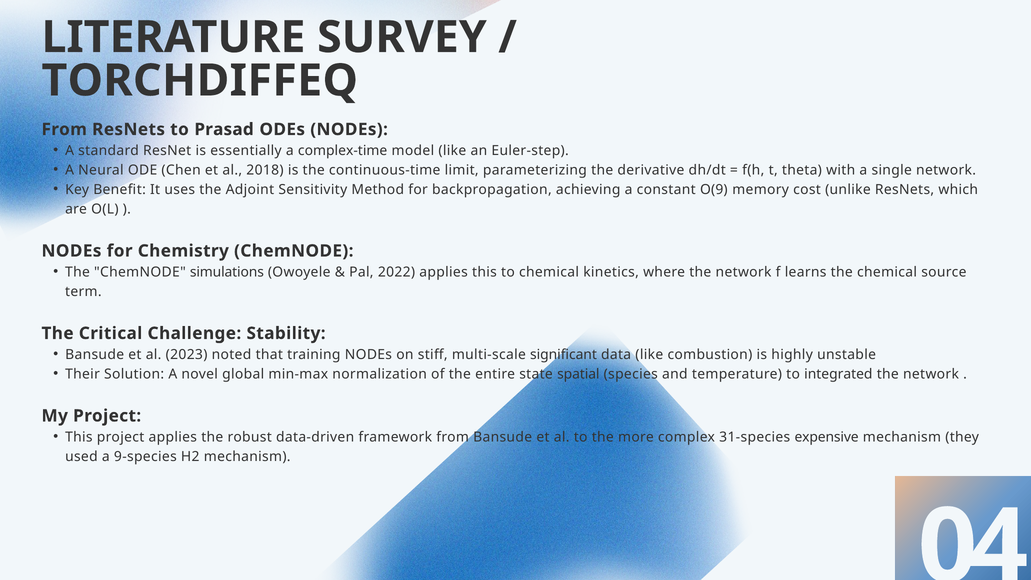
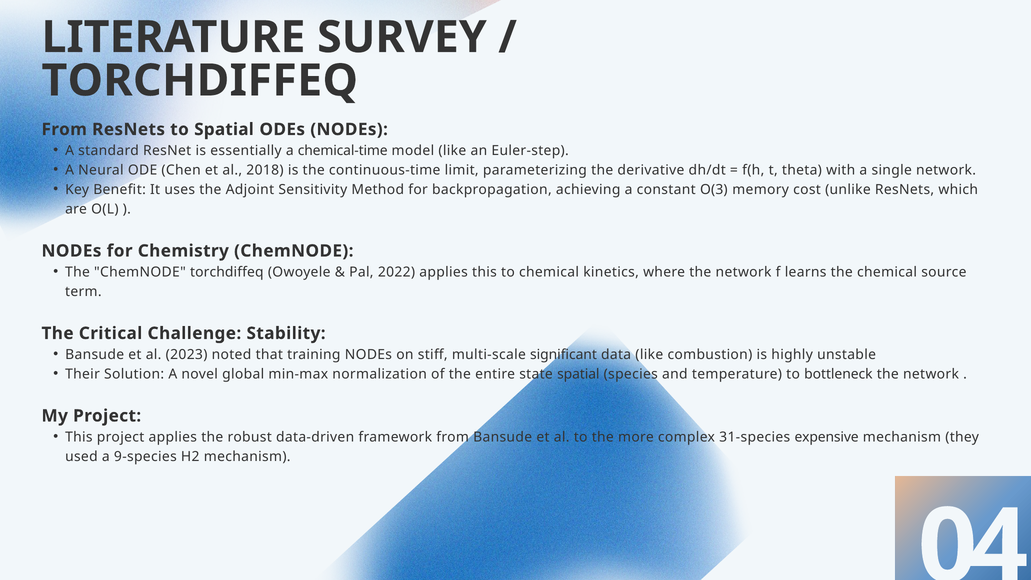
to Prasad: Prasad -> Spatial
complex-time: complex-time -> chemical-time
O(9: O(9 -> O(3
ChemNODE simulations: simulations -> torchdiffeq
integrated: integrated -> bottleneck
